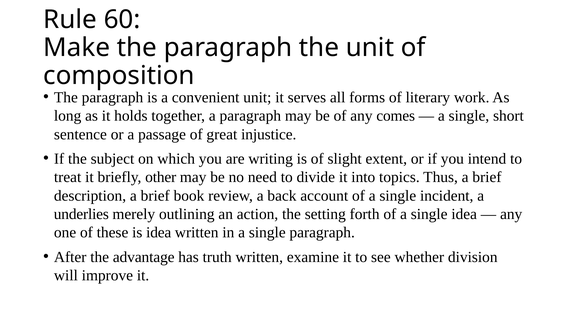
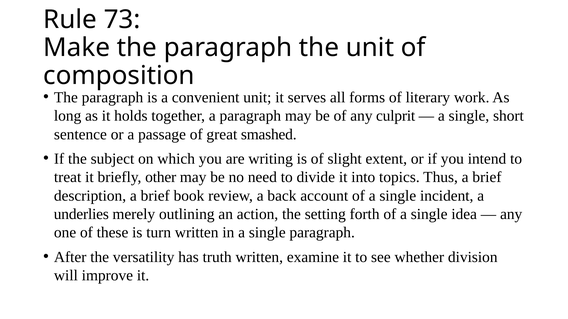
60: 60 -> 73
comes: comes -> culprit
injustice: injustice -> smashed
is idea: idea -> turn
advantage: advantage -> versatility
